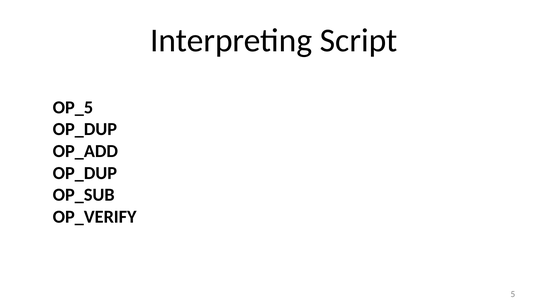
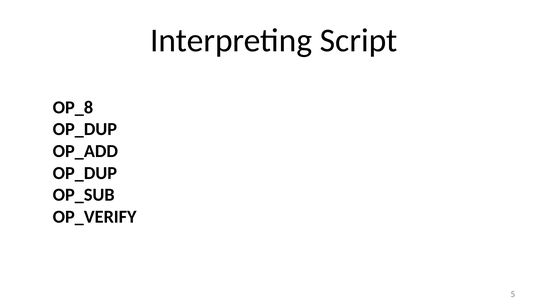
OP_5: OP_5 -> OP_8
